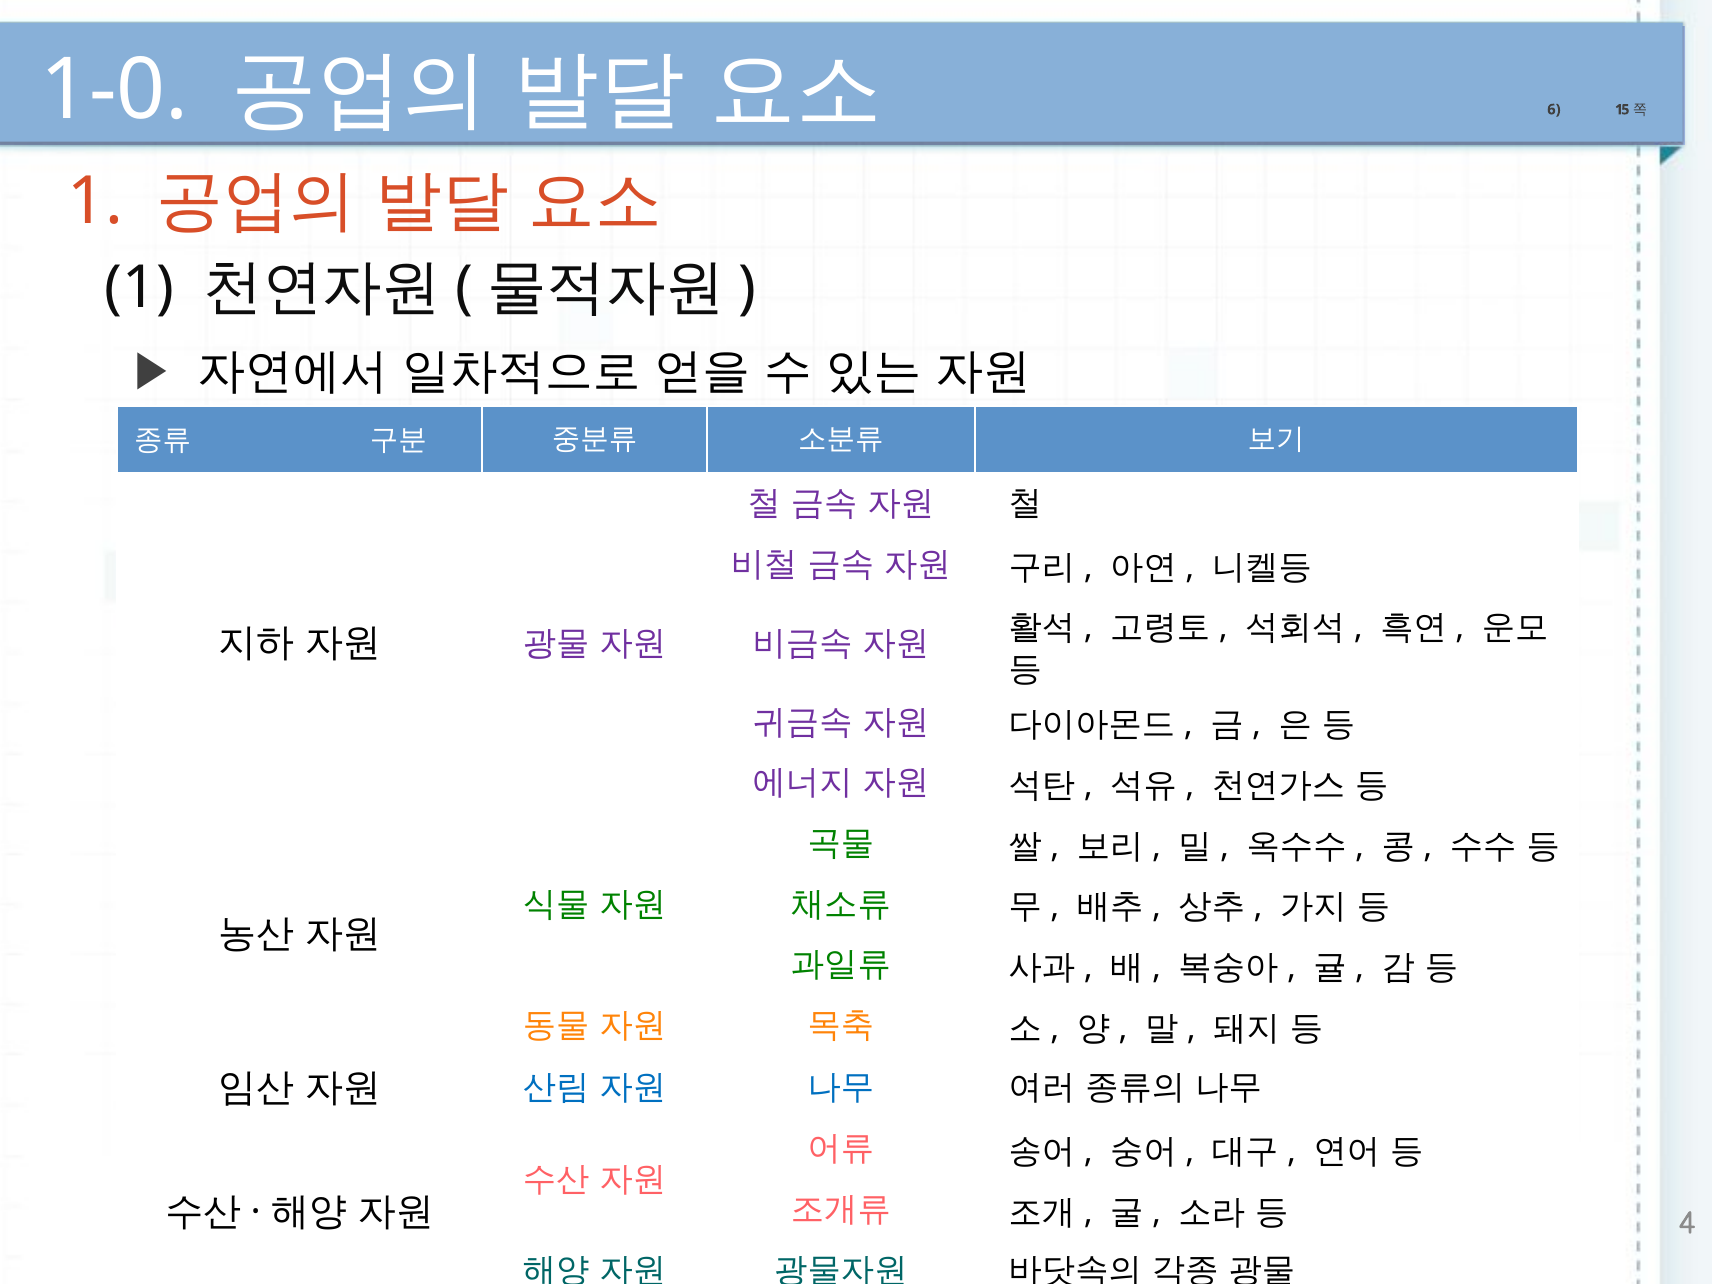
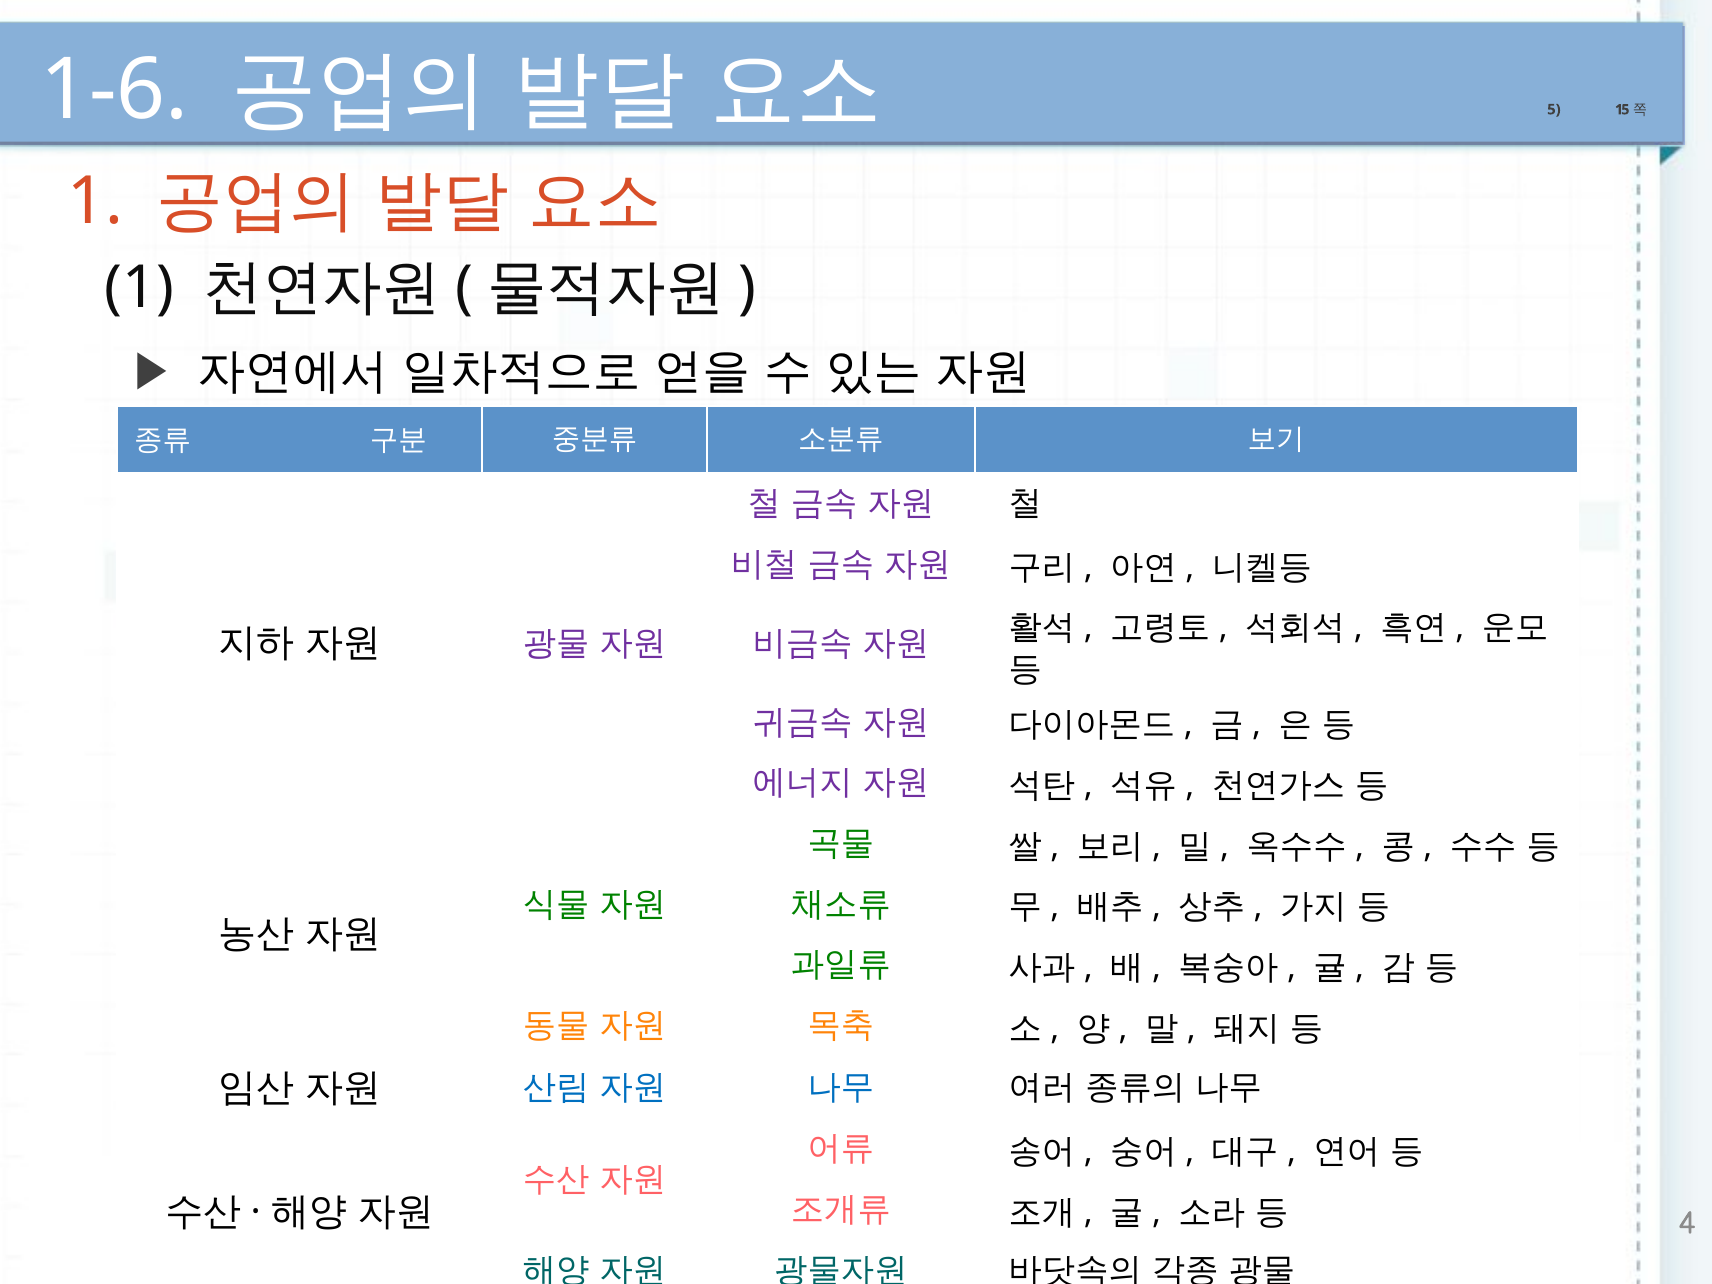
1-0: 1-0 -> 1-6
6: 6 -> 5
